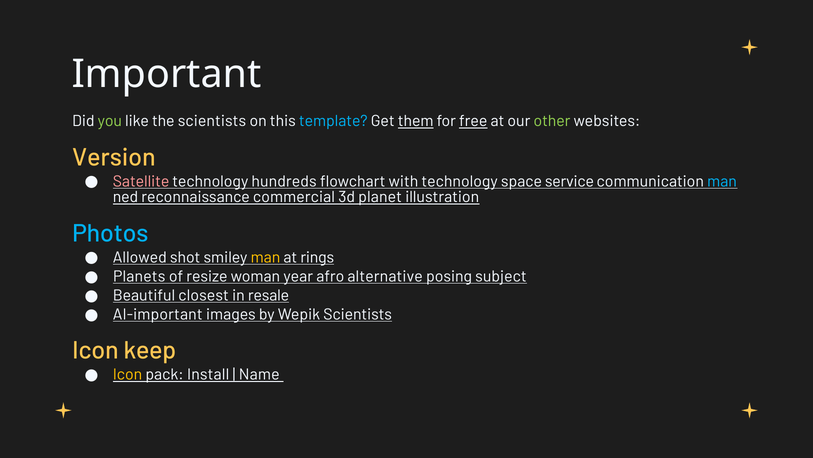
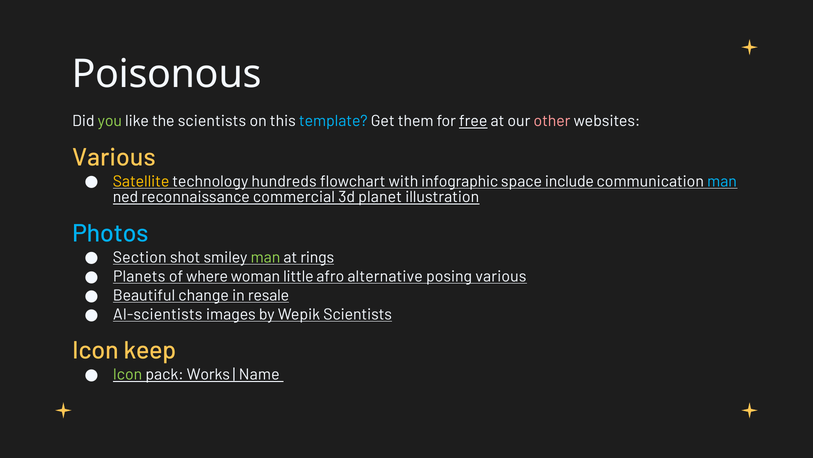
Important: Important -> Poisonous
them underline: present -> none
other colour: light green -> pink
Version at (114, 157): Version -> Various
Satellite colour: pink -> yellow
with technology: technology -> infographic
service: service -> include
Allowed: Allowed -> Section
man at (265, 257) colour: yellow -> light green
resize: resize -> where
year: year -> little
posing subject: subject -> various
closest: closest -> change
AI-important: AI-important -> AI-scientists
Icon at (127, 374) colour: yellow -> light green
Install: Install -> Works
